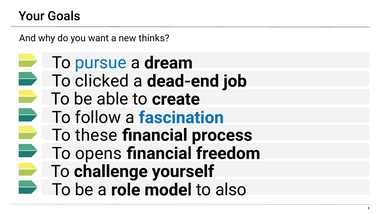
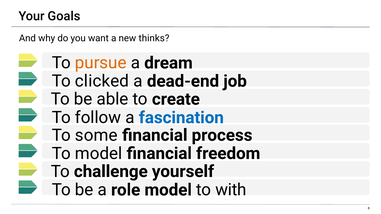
pursue colour: blue -> orange
these: these -> some
To opens: opens -> model
also: also -> with
